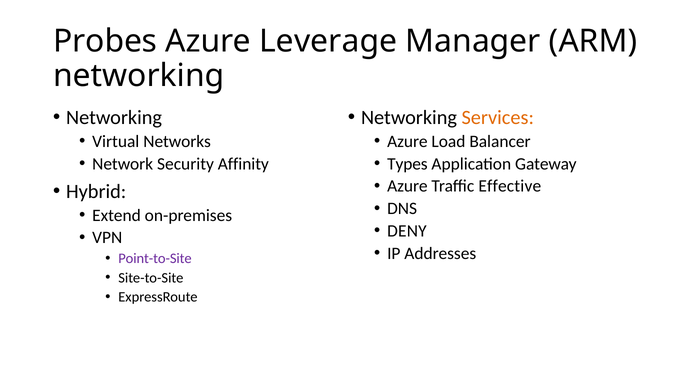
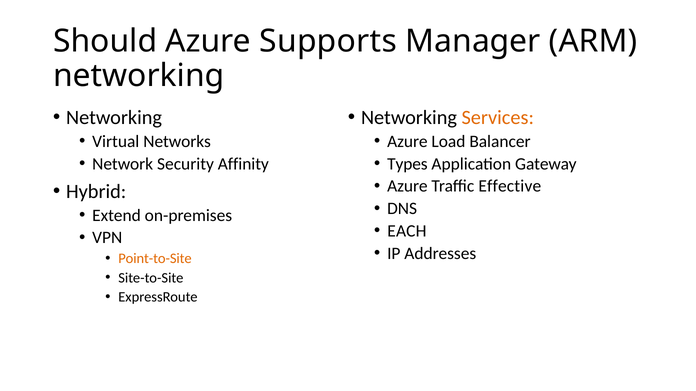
Probes: Probes -> Should
Leverage: Leverage -> Supports
DENY: DENY -> EACH
Point-to-Site colour: purple -> orange
